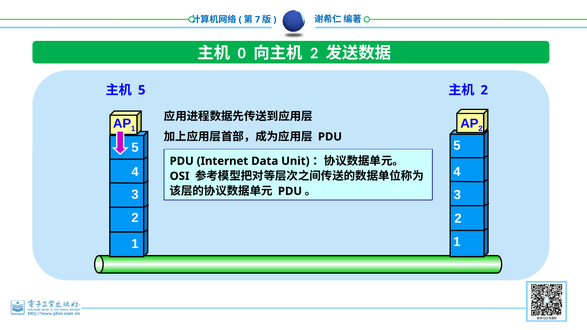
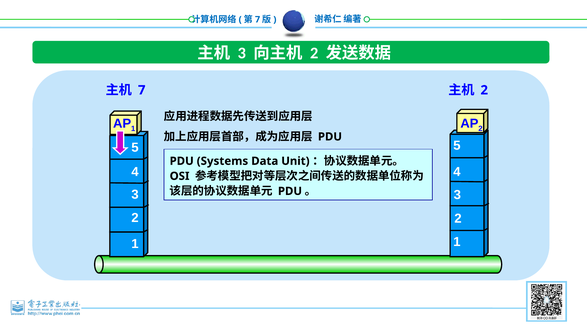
0 at (242, 53): 0 -> 3
5 at (142, 90): 5 -> 7
Internet: Internet -> Systems
